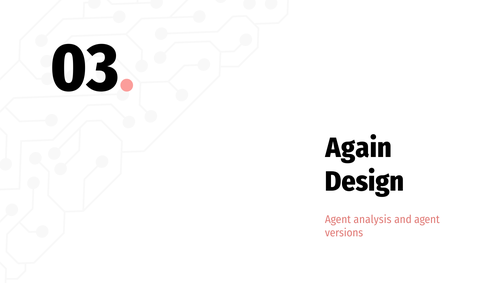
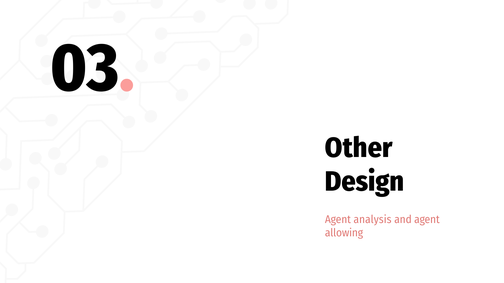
Again: Again -> Other
versions: versions -> allowing
